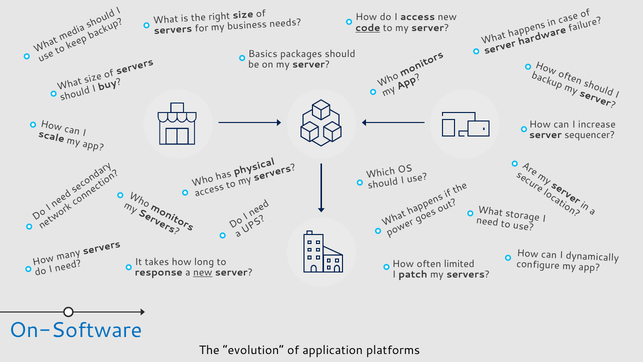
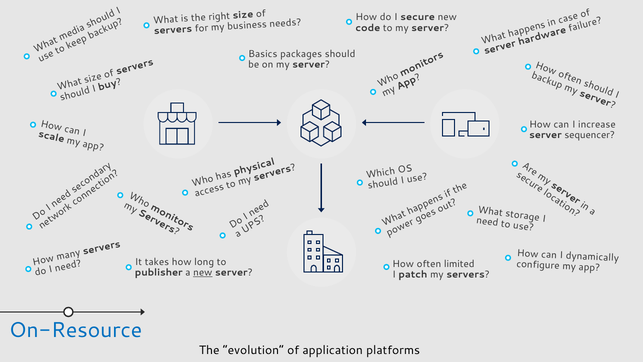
access: access -> secure
code underline: present -> none
response: response -> publisher
On-Software: On-Software -> On-Resource
